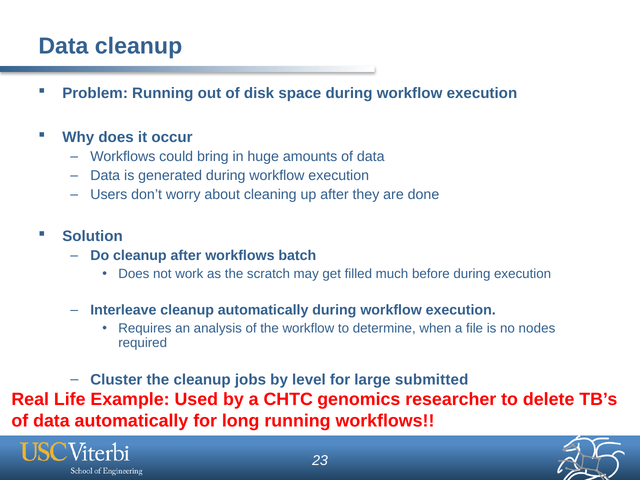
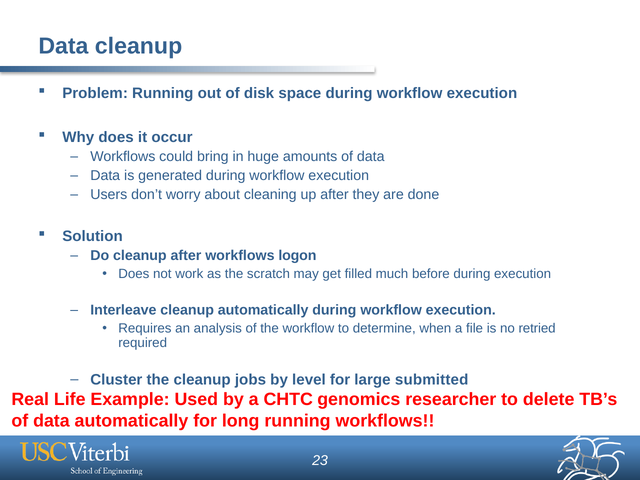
batch: batch -> logon
nodes: nodes -> retried
